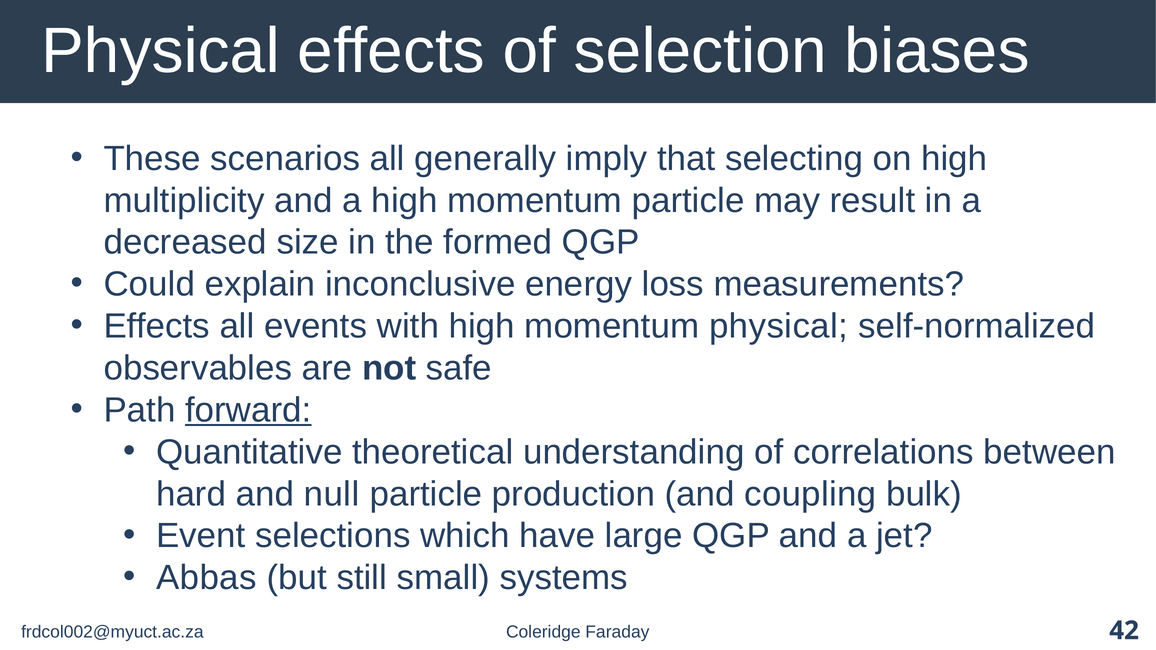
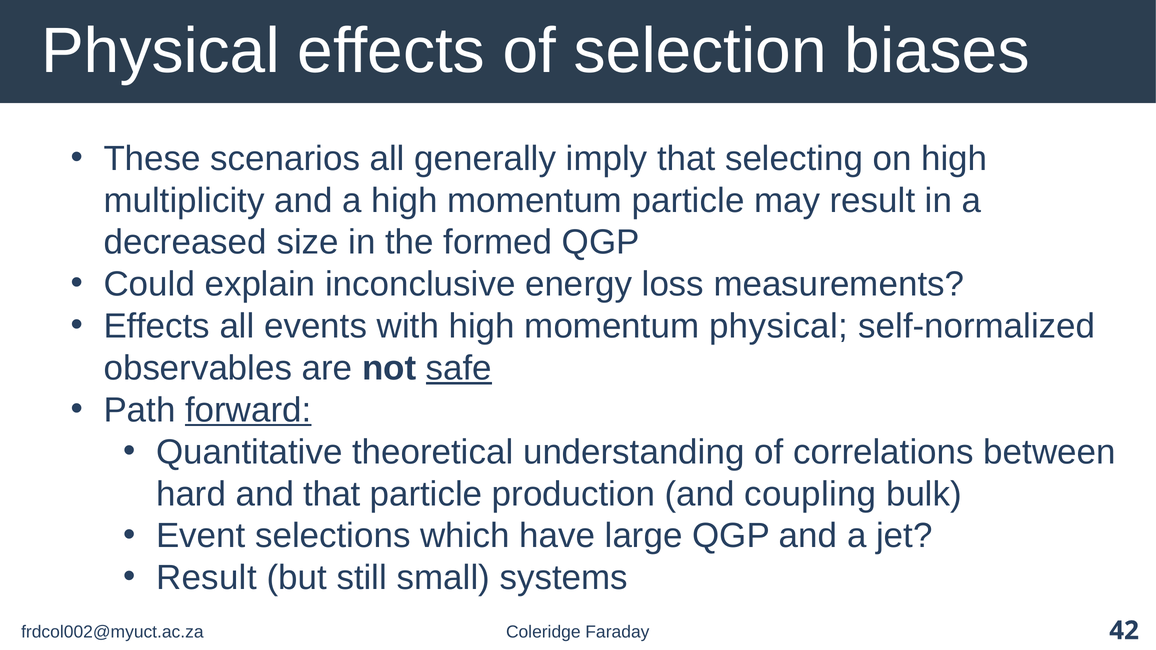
safe underline: none -> present
and null: null -> that
Abbas at (206, 578): Abbas -> Result
